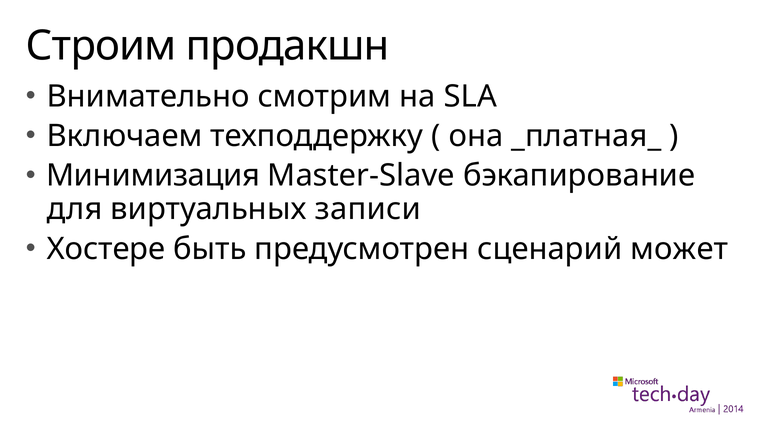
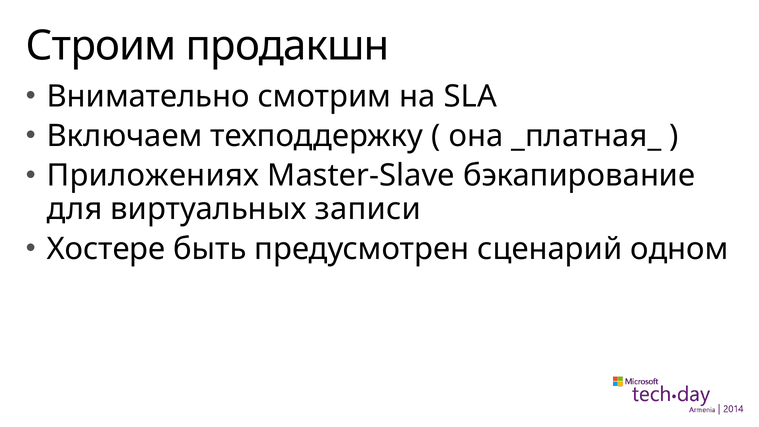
Минимизация: Минимизация -> Приложениях
может: может -> одном
